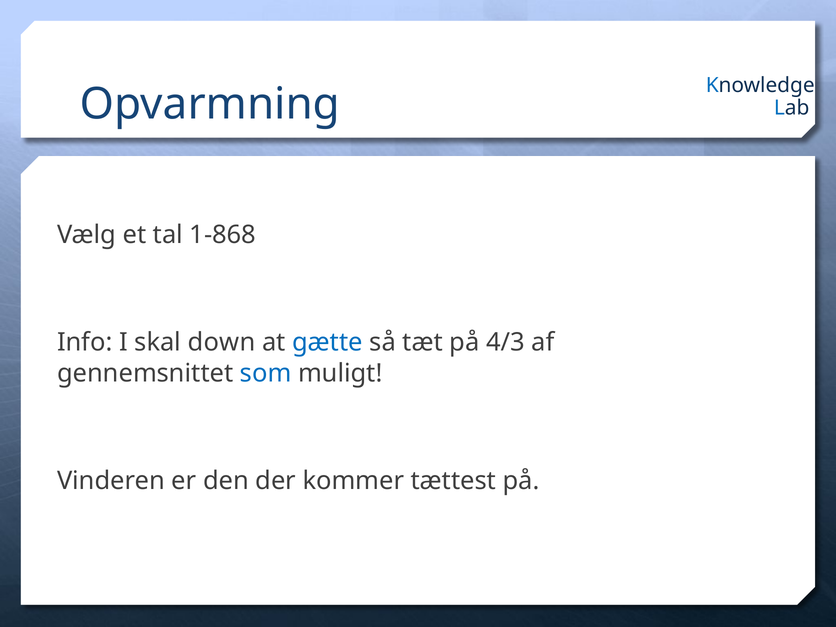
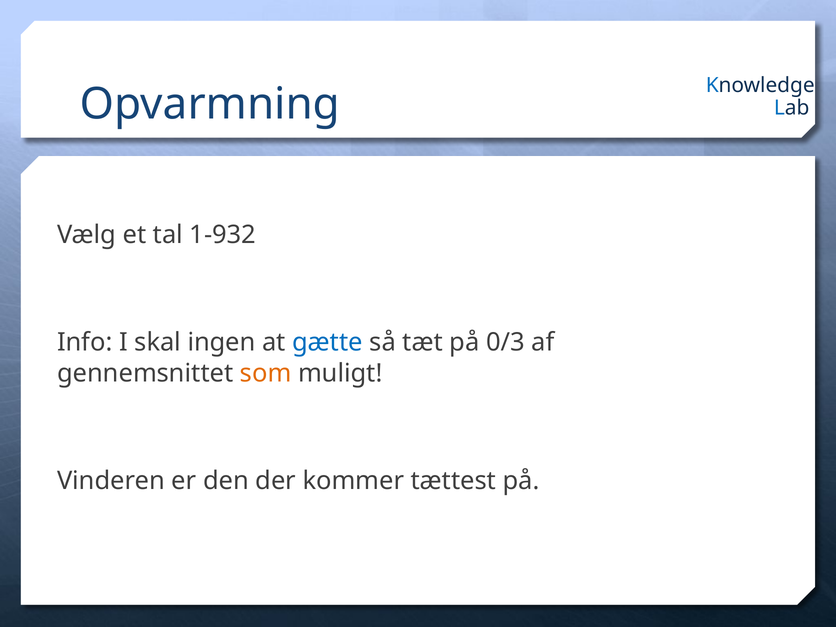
1-868: 1-868 -> 1-932
down: down -> ingen
4/3: 4/3 -> 0/3
som colour: blue -> orange
